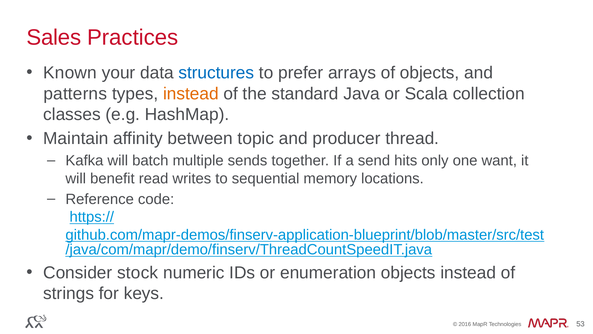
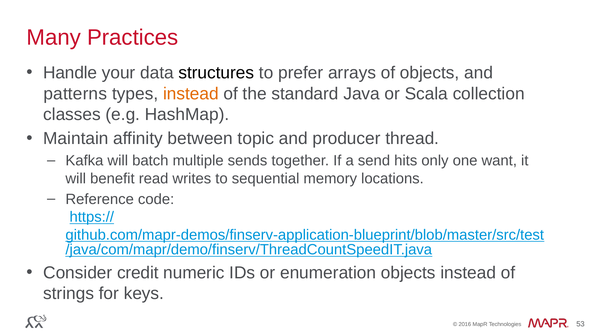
Sales: Sales -> Many
Known: Known -> Handle
structures colour: blue -> black
stock: stock -> credit
